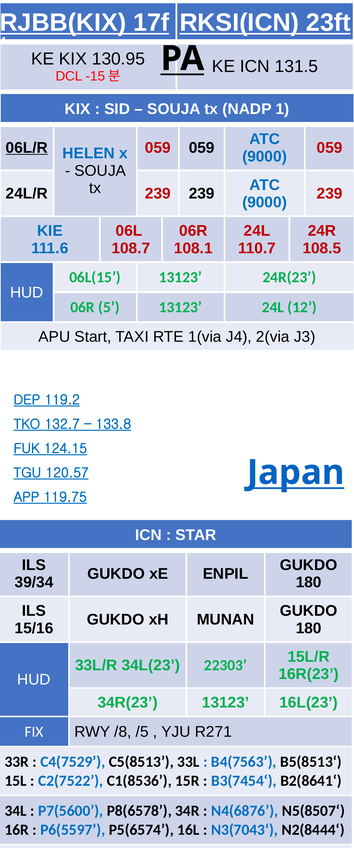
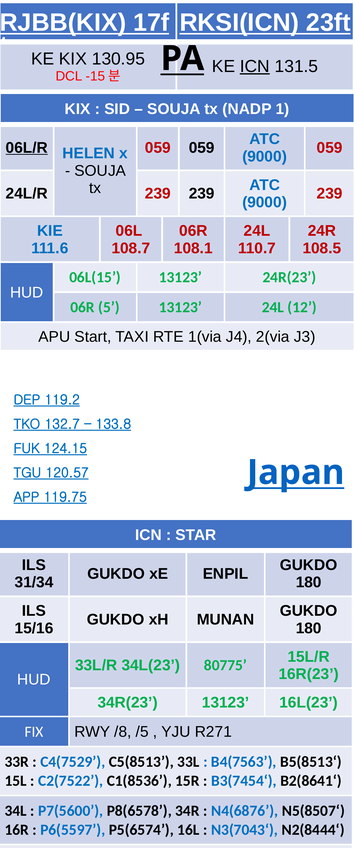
ICN at (255, 66) underline: none -> present
39/34: 39/34 -> 31/34
22303: 22303 -> 80775
